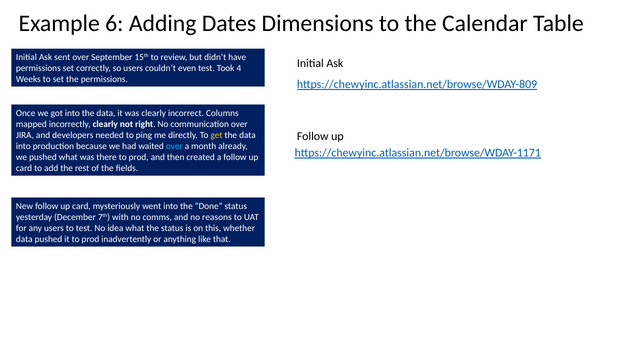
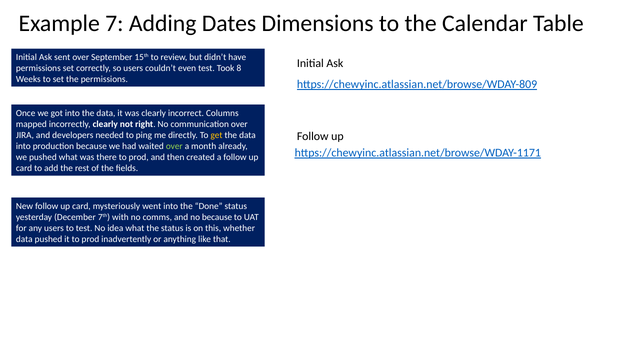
6: 6 -> 7
4: 4 -> 8
over at (174, 146) colour: light blue -> light green
no reasons: reasons -> because
